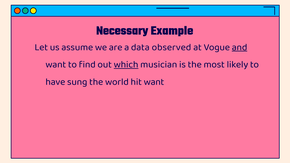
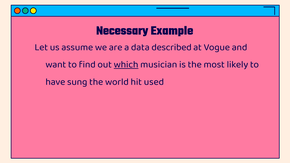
observed: observed -> described
and underline: present -> none
hit want: want -> used
